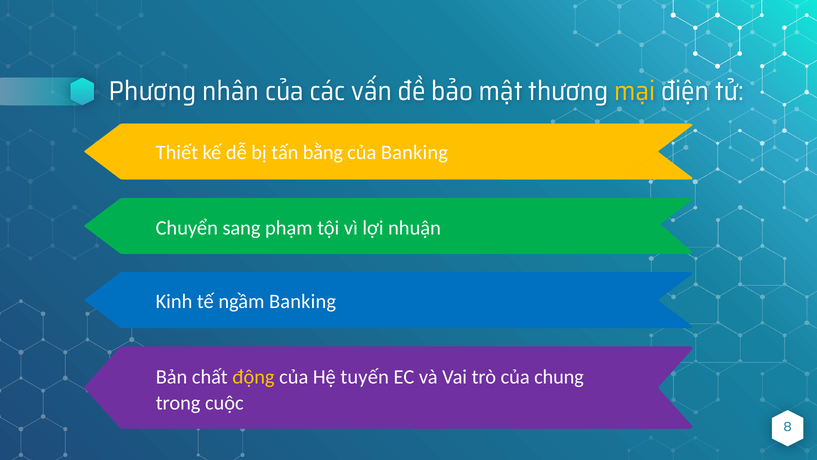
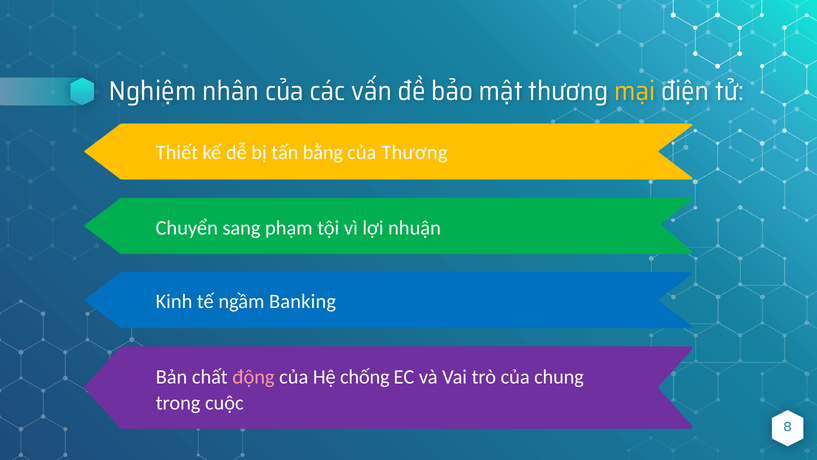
Phương: Phương -> Nghiệm
của Banking: Banking -> Thương
động colour: yellow -> pink
tuyến: tuyến -> chống
